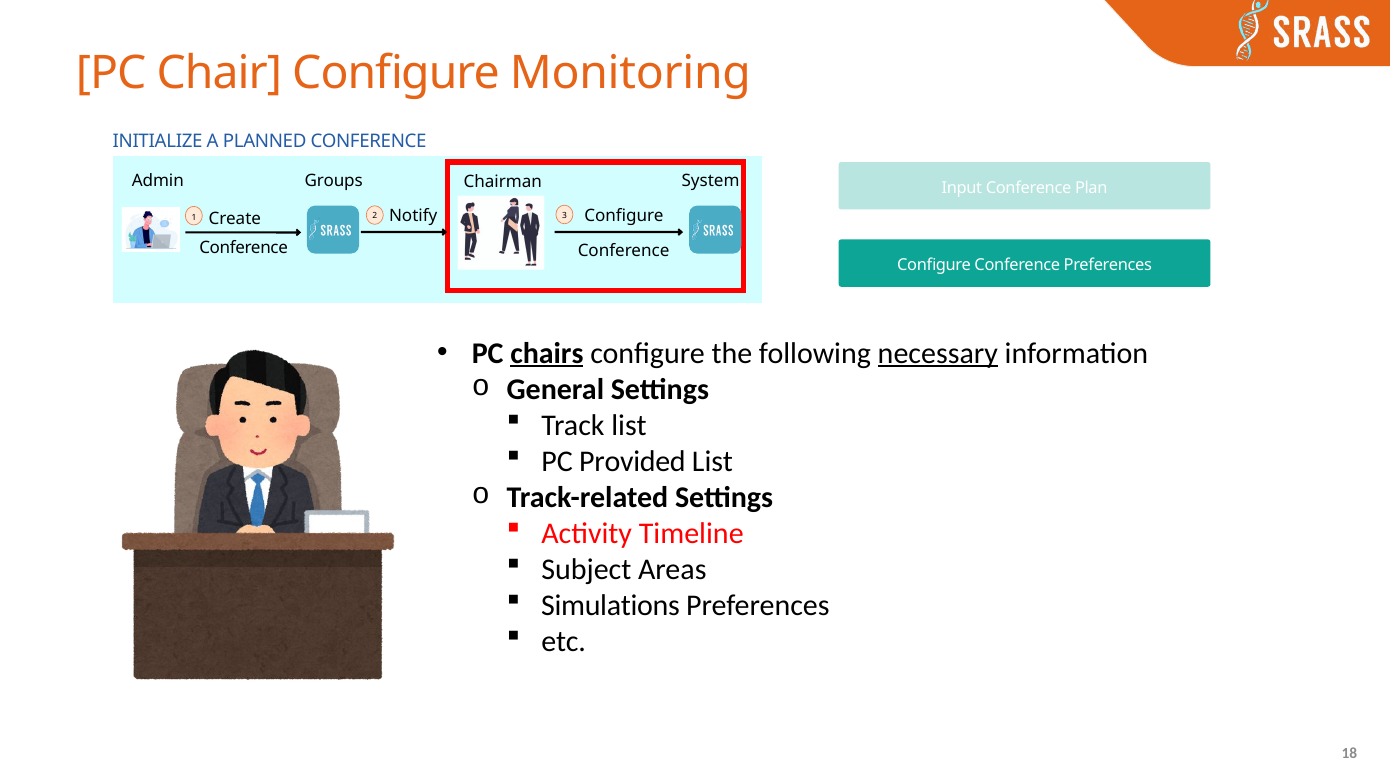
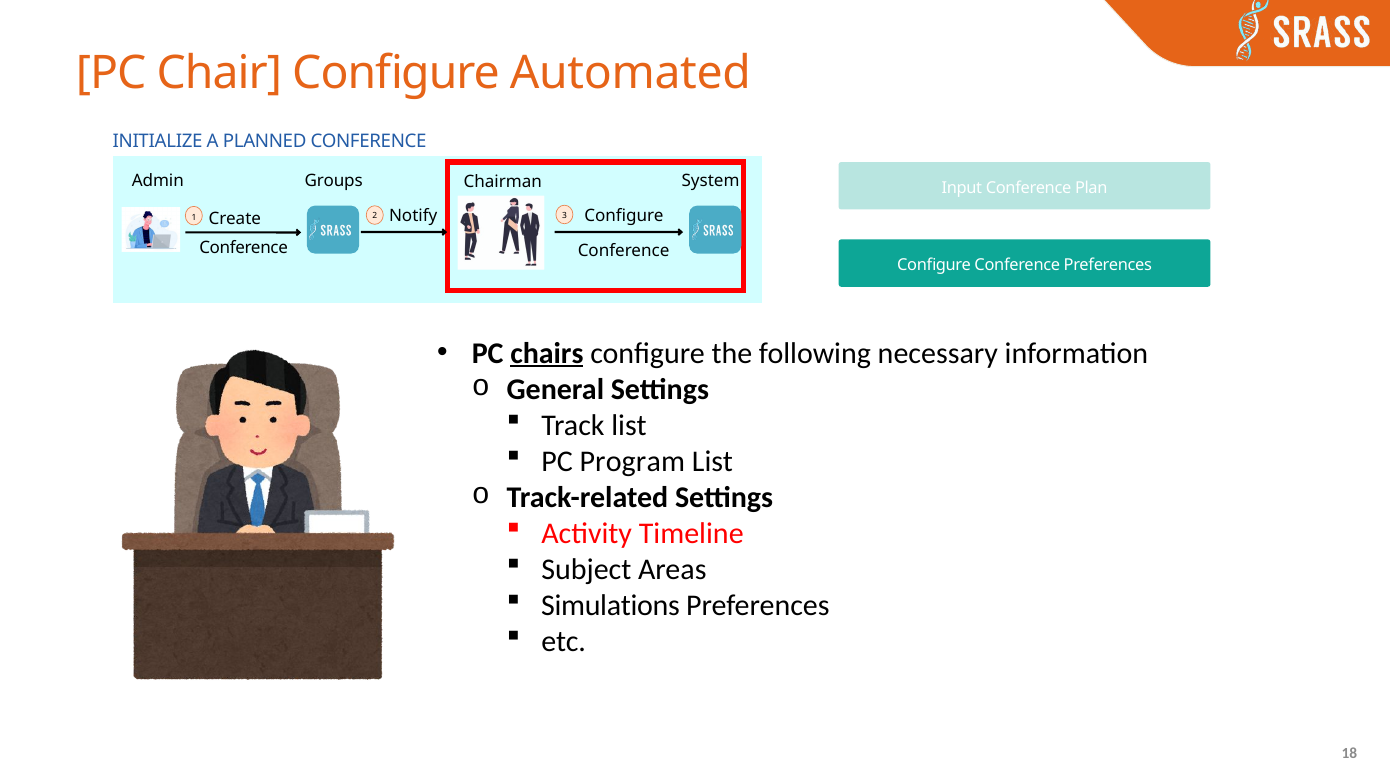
Monitoring: Monitoring -> Automated
necessary underline: present -> none
Provided: Provided -> Program
